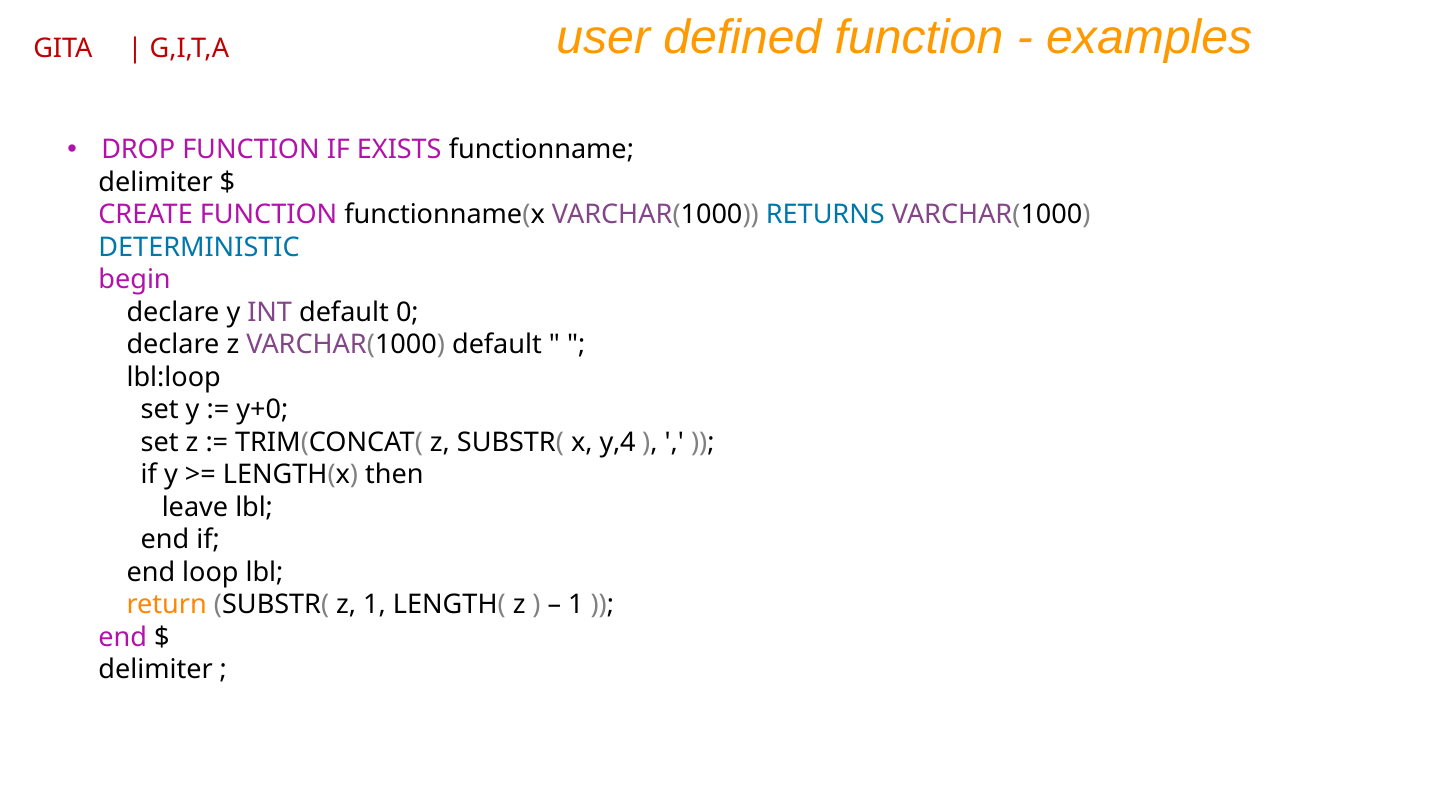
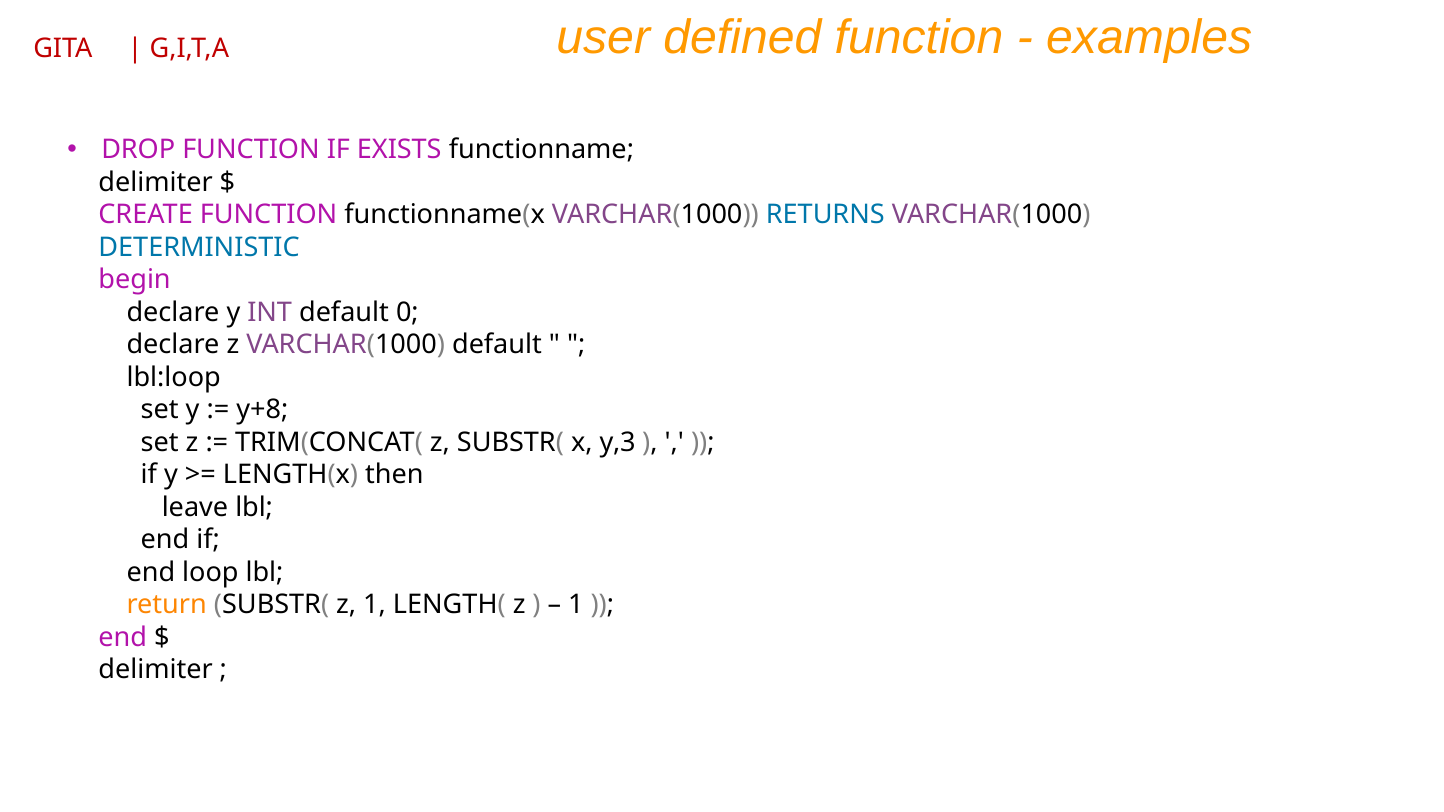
y+0: y+0 -> y+8
y,4: y,4 -> y,3
